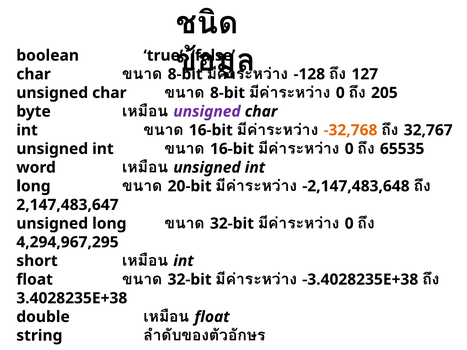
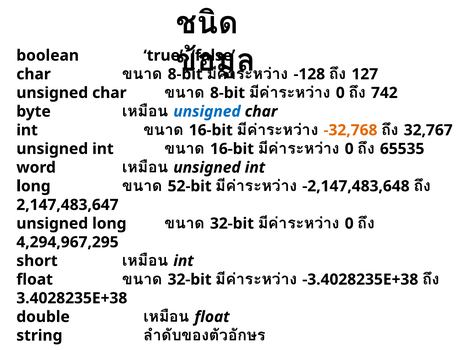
205: 205 -> 742
unsigned at (207, 112) colour: purple -> blue
20-bit: 20-bit -> 52-bit
